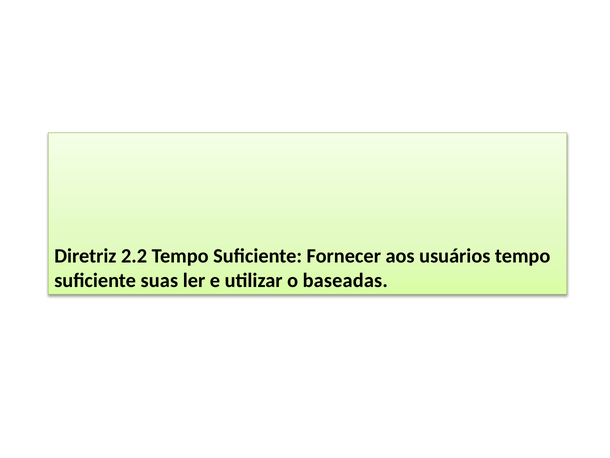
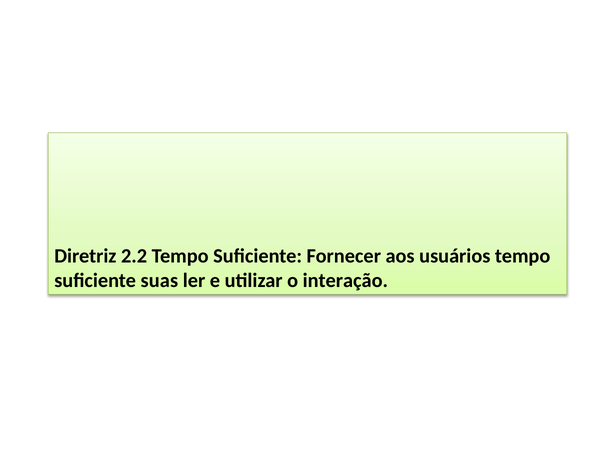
baseadas: baseadas -> interação
